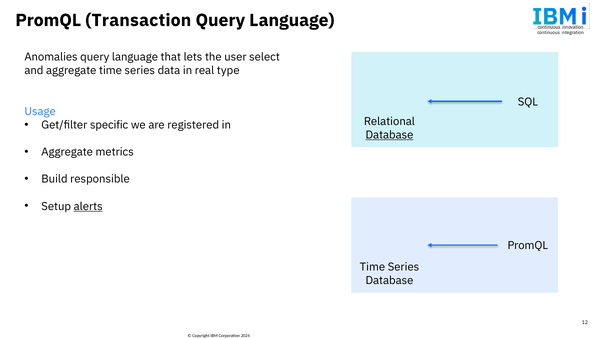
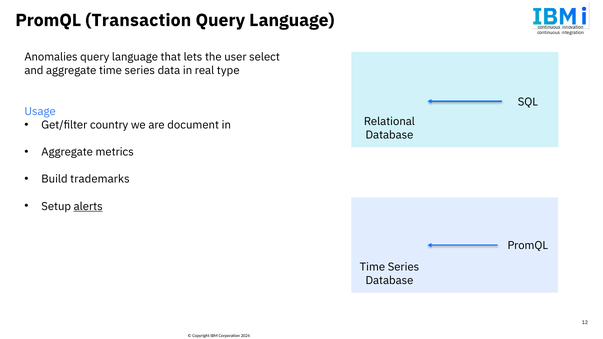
specific: specific -> country
registered: registered -> document
Database at (389, 135) underline: present -> none
responsible: responsible -> trademarks
